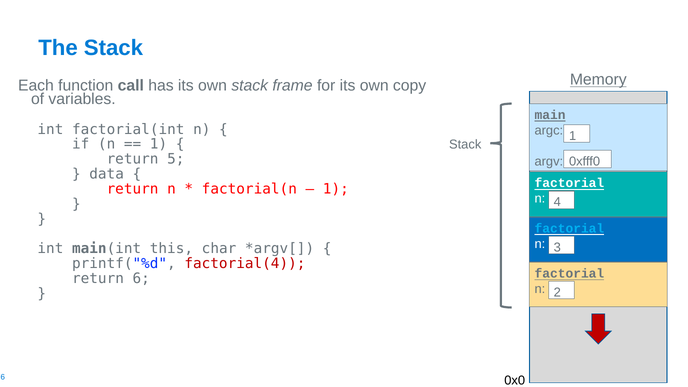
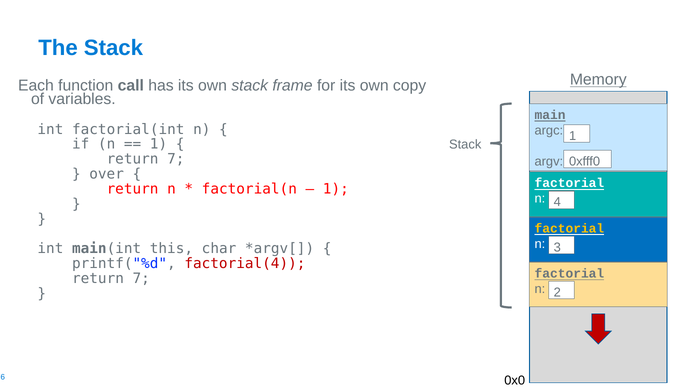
5 at (176, 159): 5 -> 7
data: data -> over
factorial at (569, 228) colour: light blue -> yellow
6 at (141, 278): 6 -> 7
